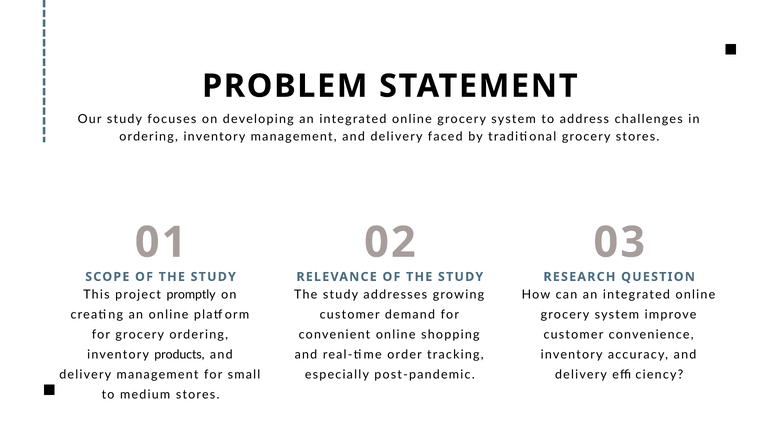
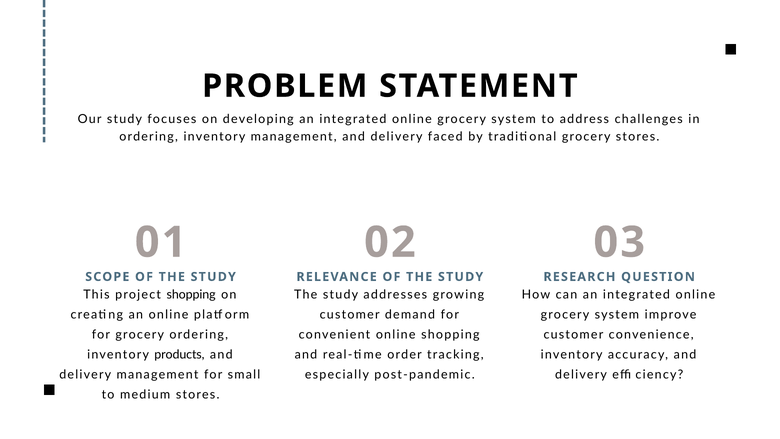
project promptly: promptly -> shopping
